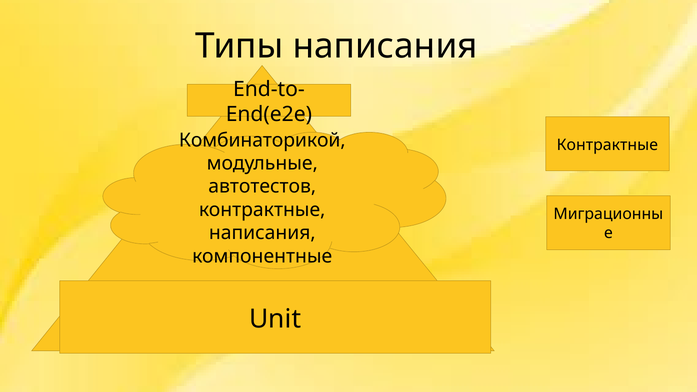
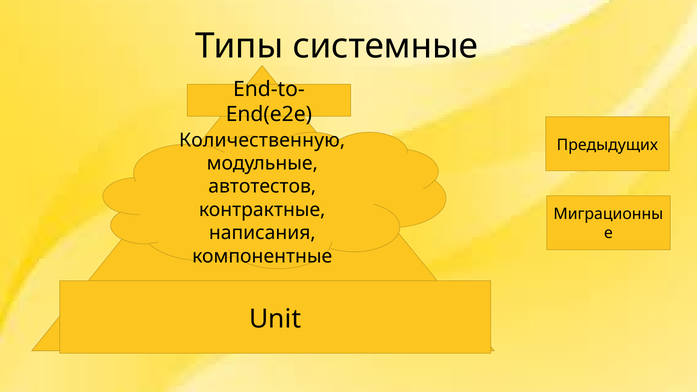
Типы написания: написания -> системные
Комбинаторикой: Комбинаторикой -> Количественную
Контрактные at (607, 145): Контрактные -> Предыдущих
